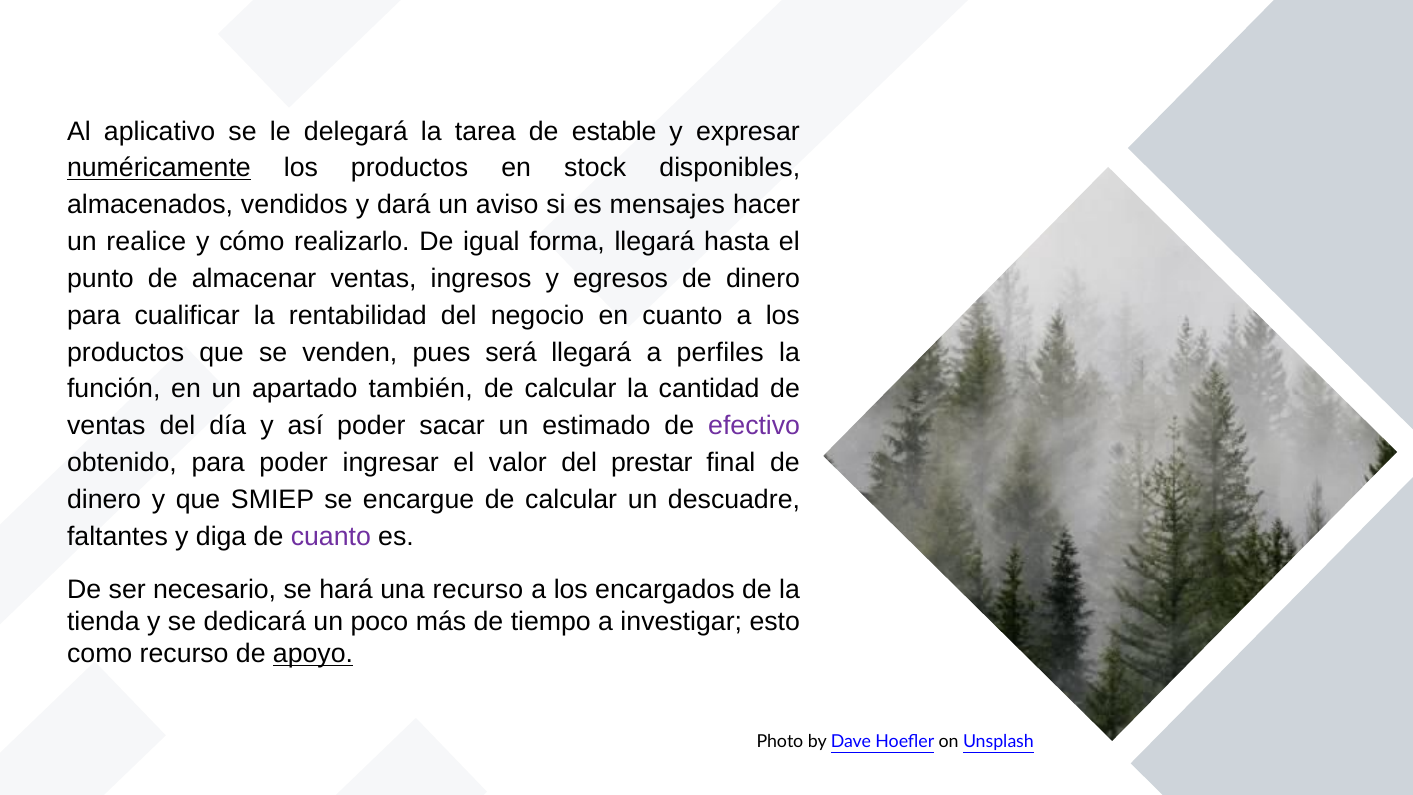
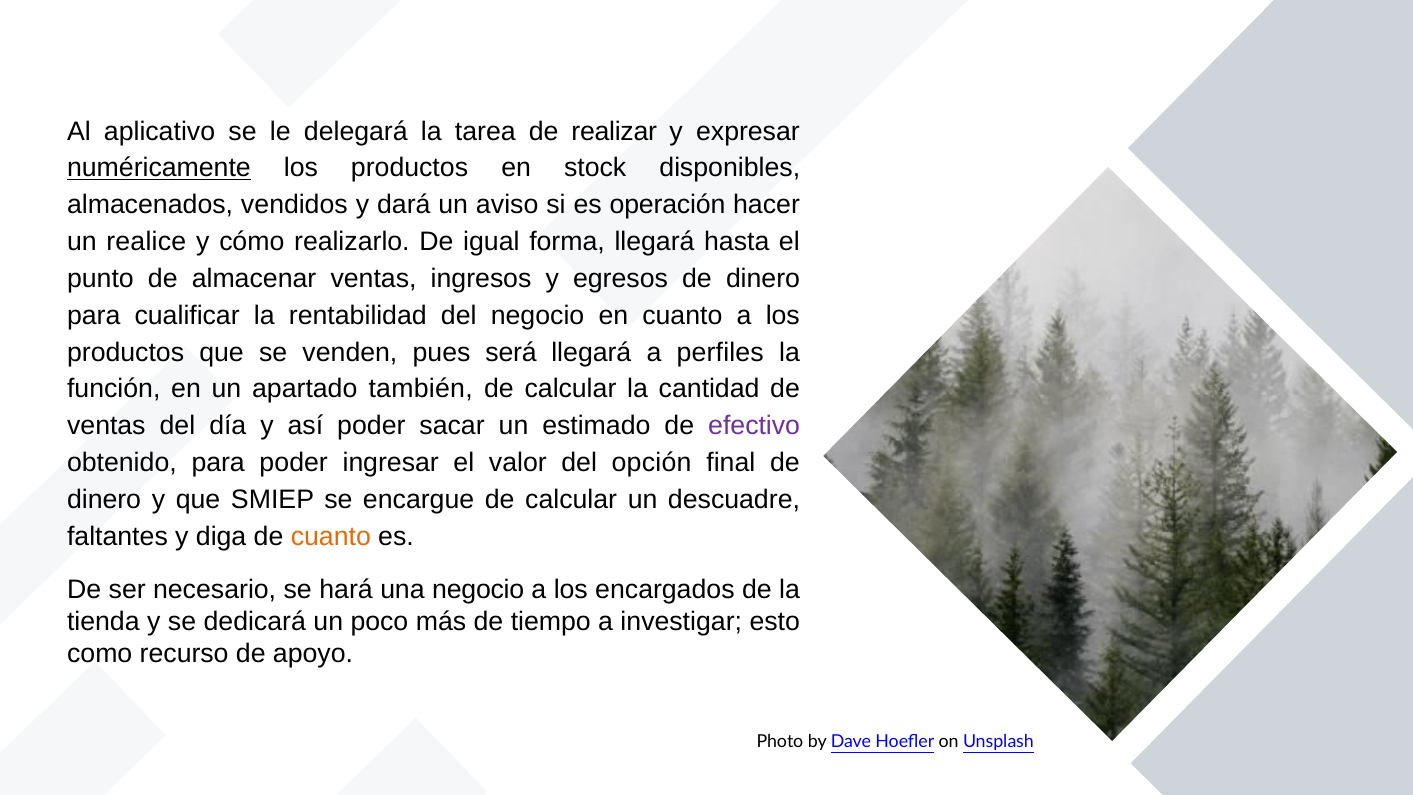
estable: estable -> realizar
mensajes: mensajes -> operación
prestar: prestar -> opción
cuanto at (331, 536) colour: purple -> orange
una recurso: recurso -> negocio
apoyo underline: present -> none
